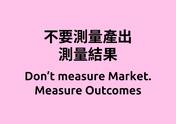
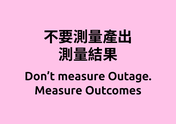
Market: Market -> Outage
